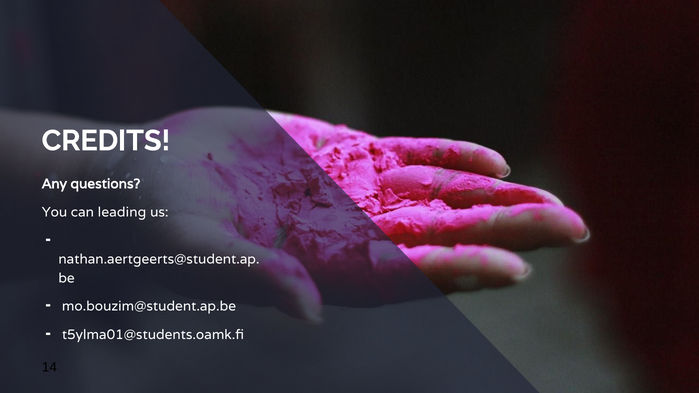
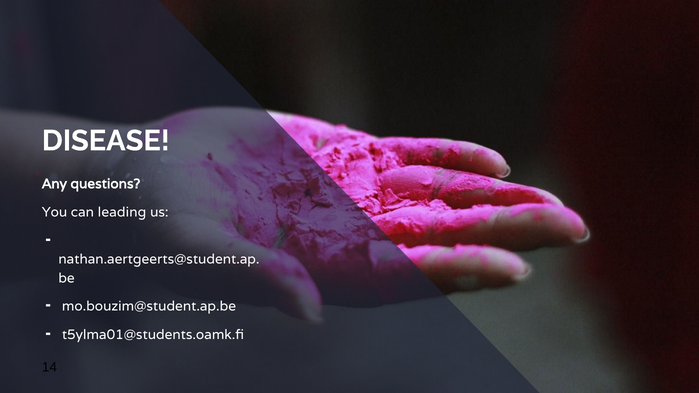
CREDITS: CREDITS -> DISEASE
